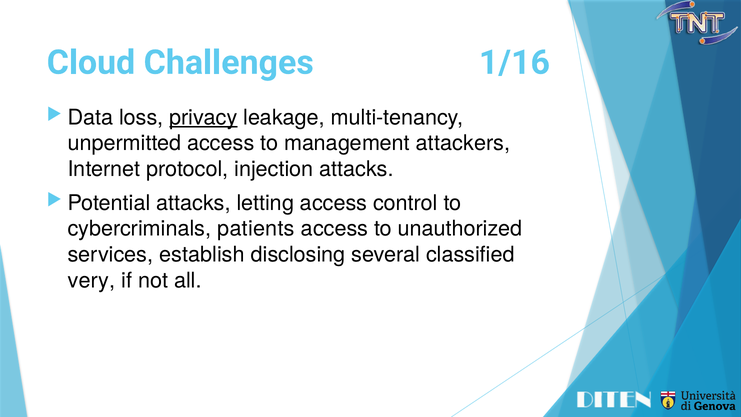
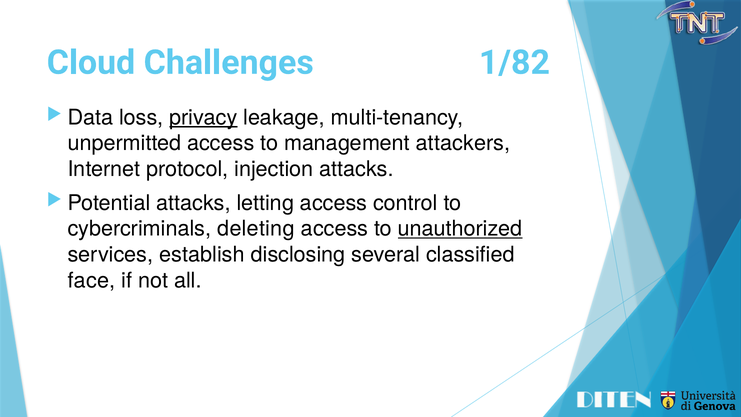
1/16: 1/16 -> 1/82
patients: patients -> deleting
unauthorized underline: none -> present
very: very -> face
